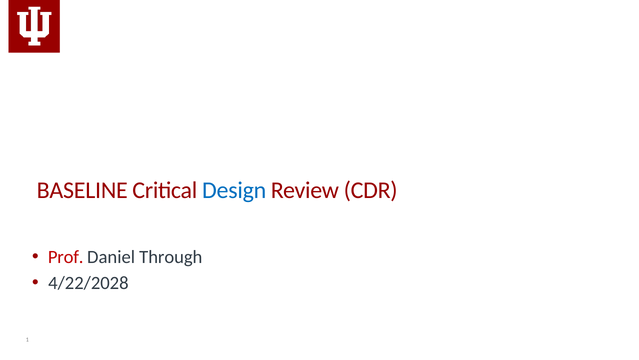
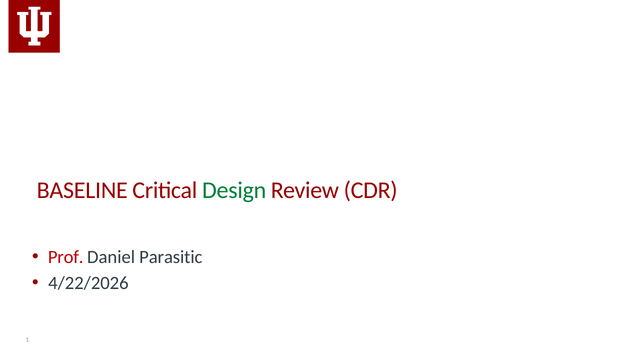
Design colour: blue -> green
Through: Through -> Parasitic
4/22/2028: 4/22/2028 -> 4/22/2026
